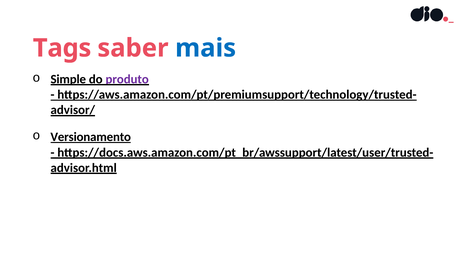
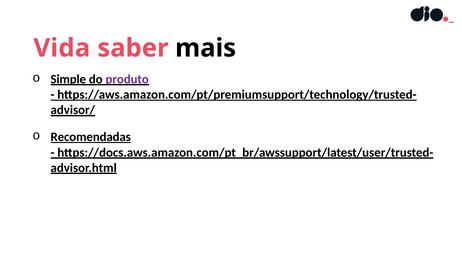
Tags: Tags -> Vida
mais colour: blue -> black
Versionamento: Versionamento -> Recomendadas
